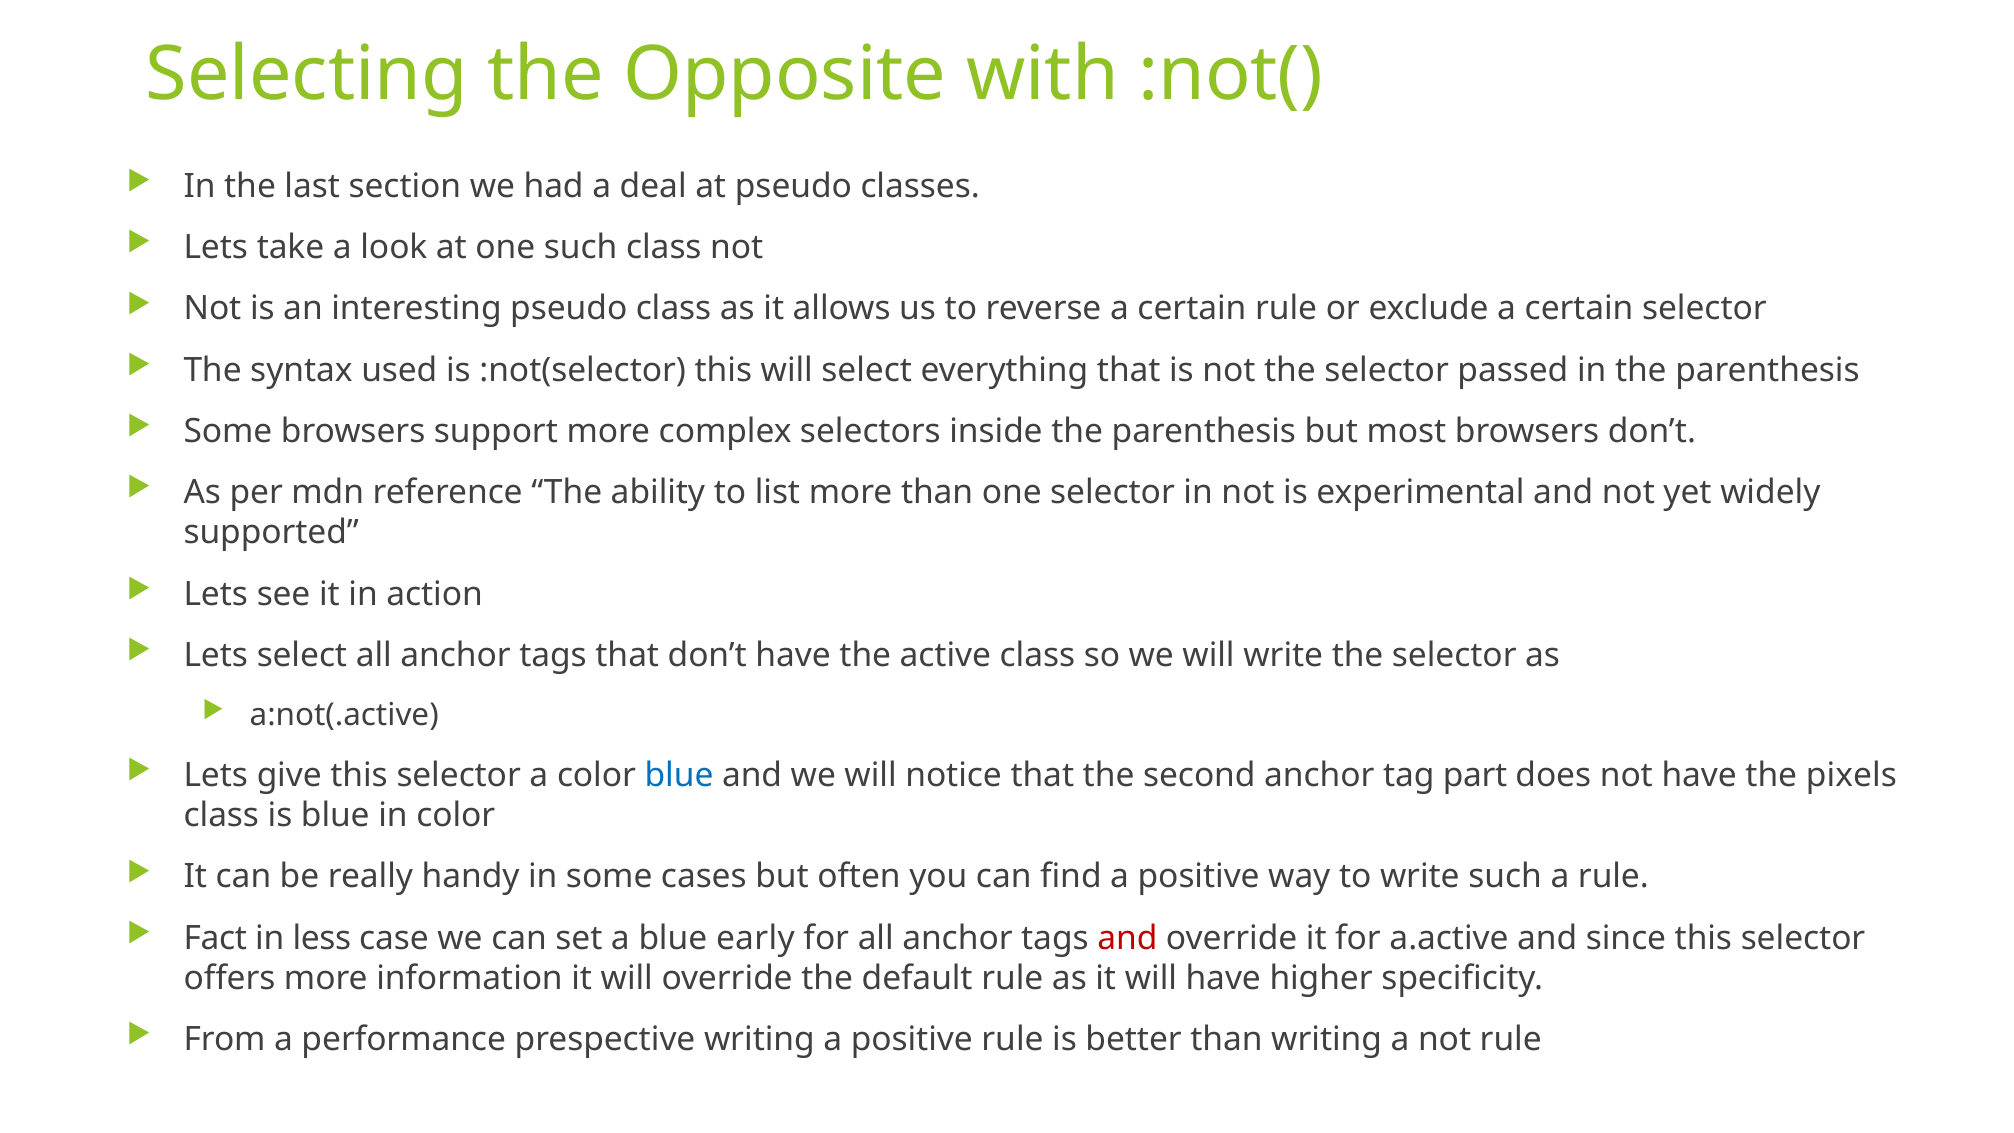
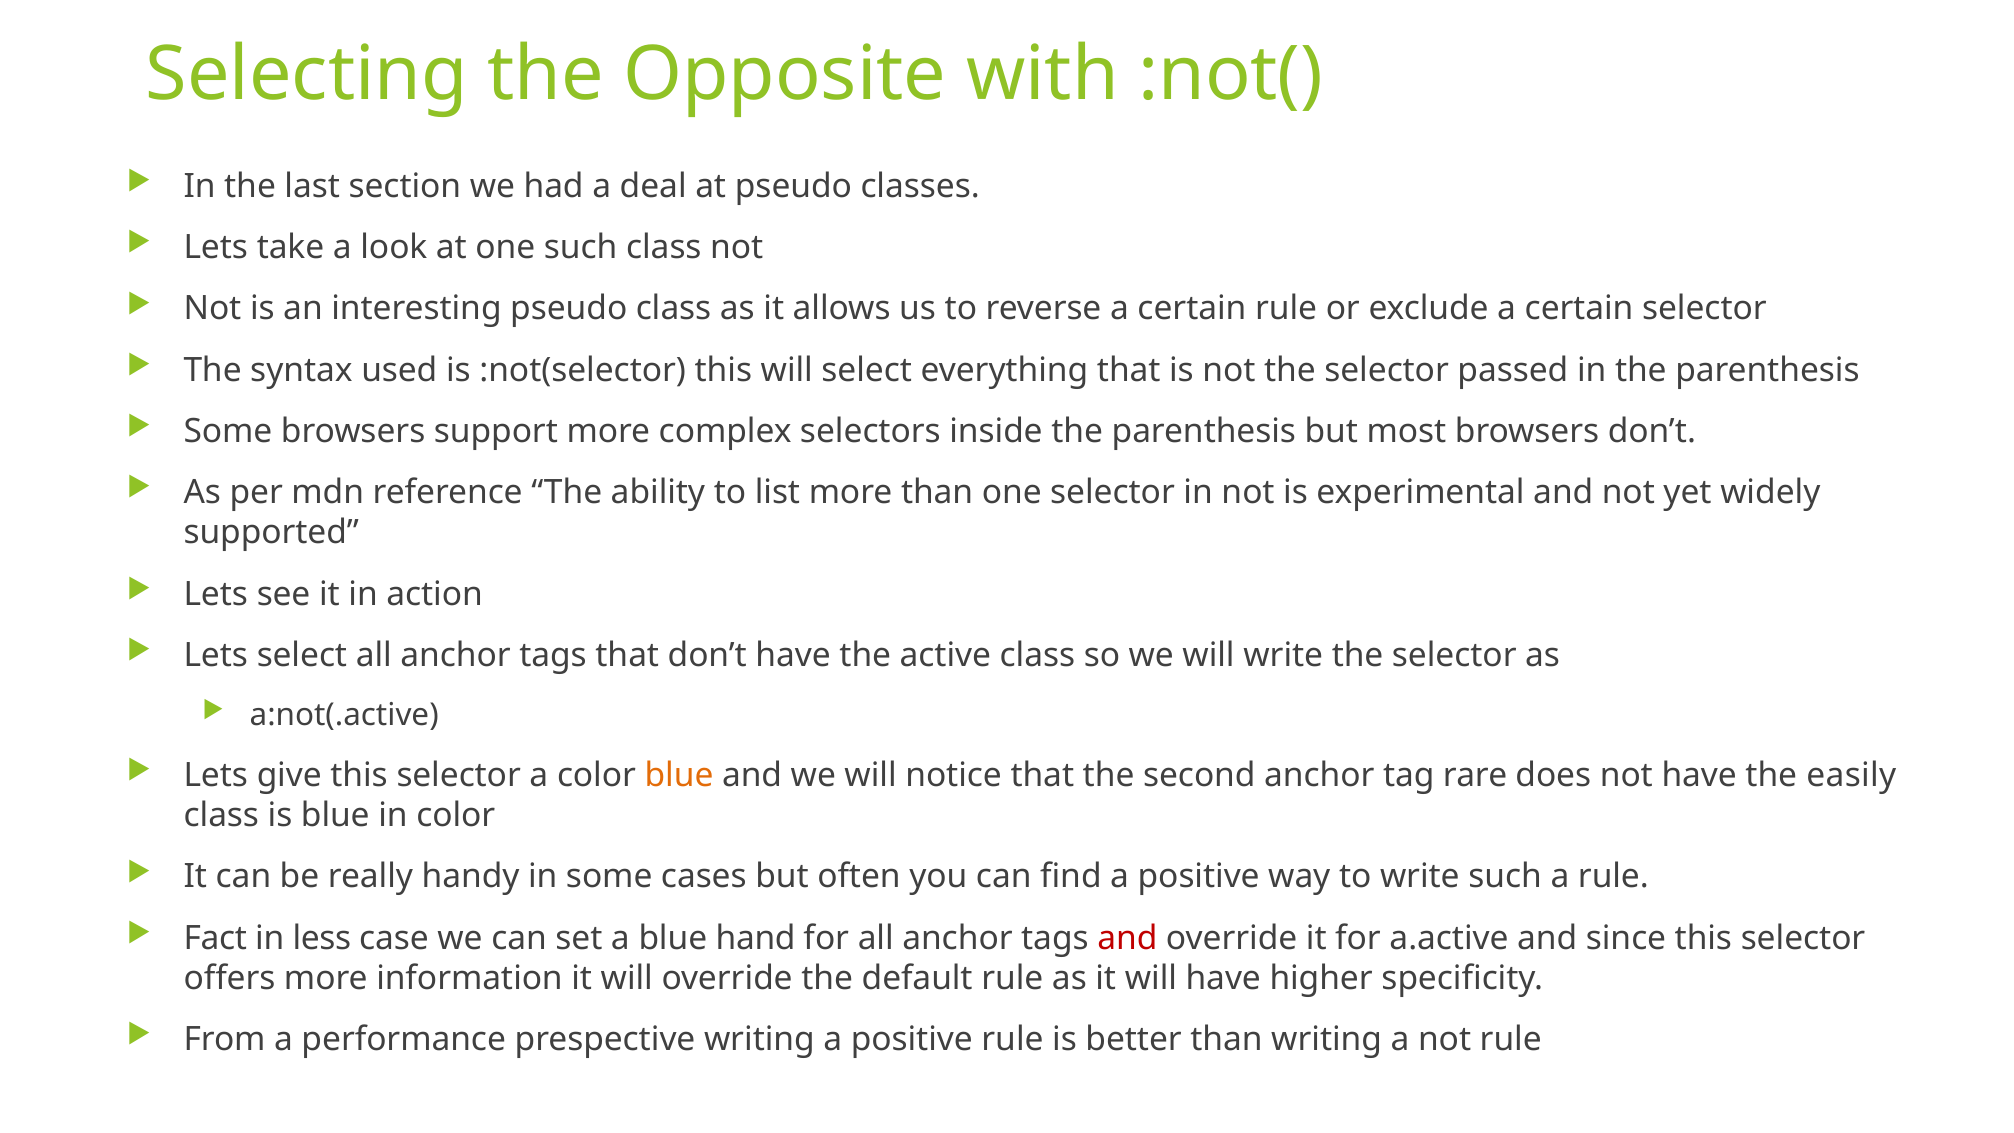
blue at (679, 775) colour: blue -> orange
part: part -> rare
pixels: pixels -> easily
early: early -> hand
